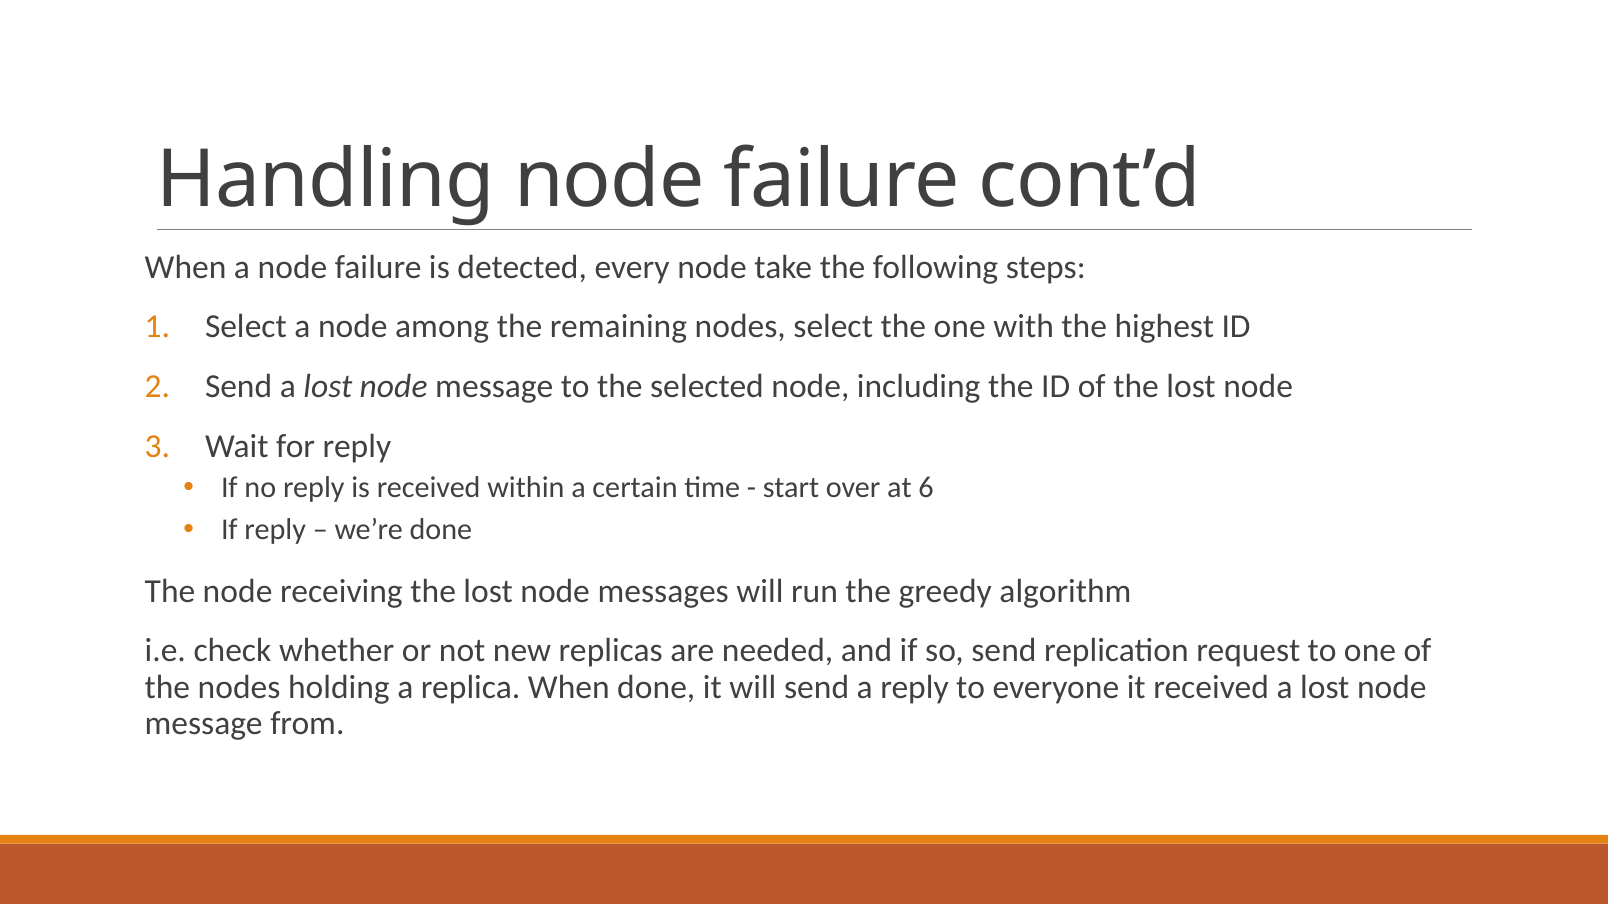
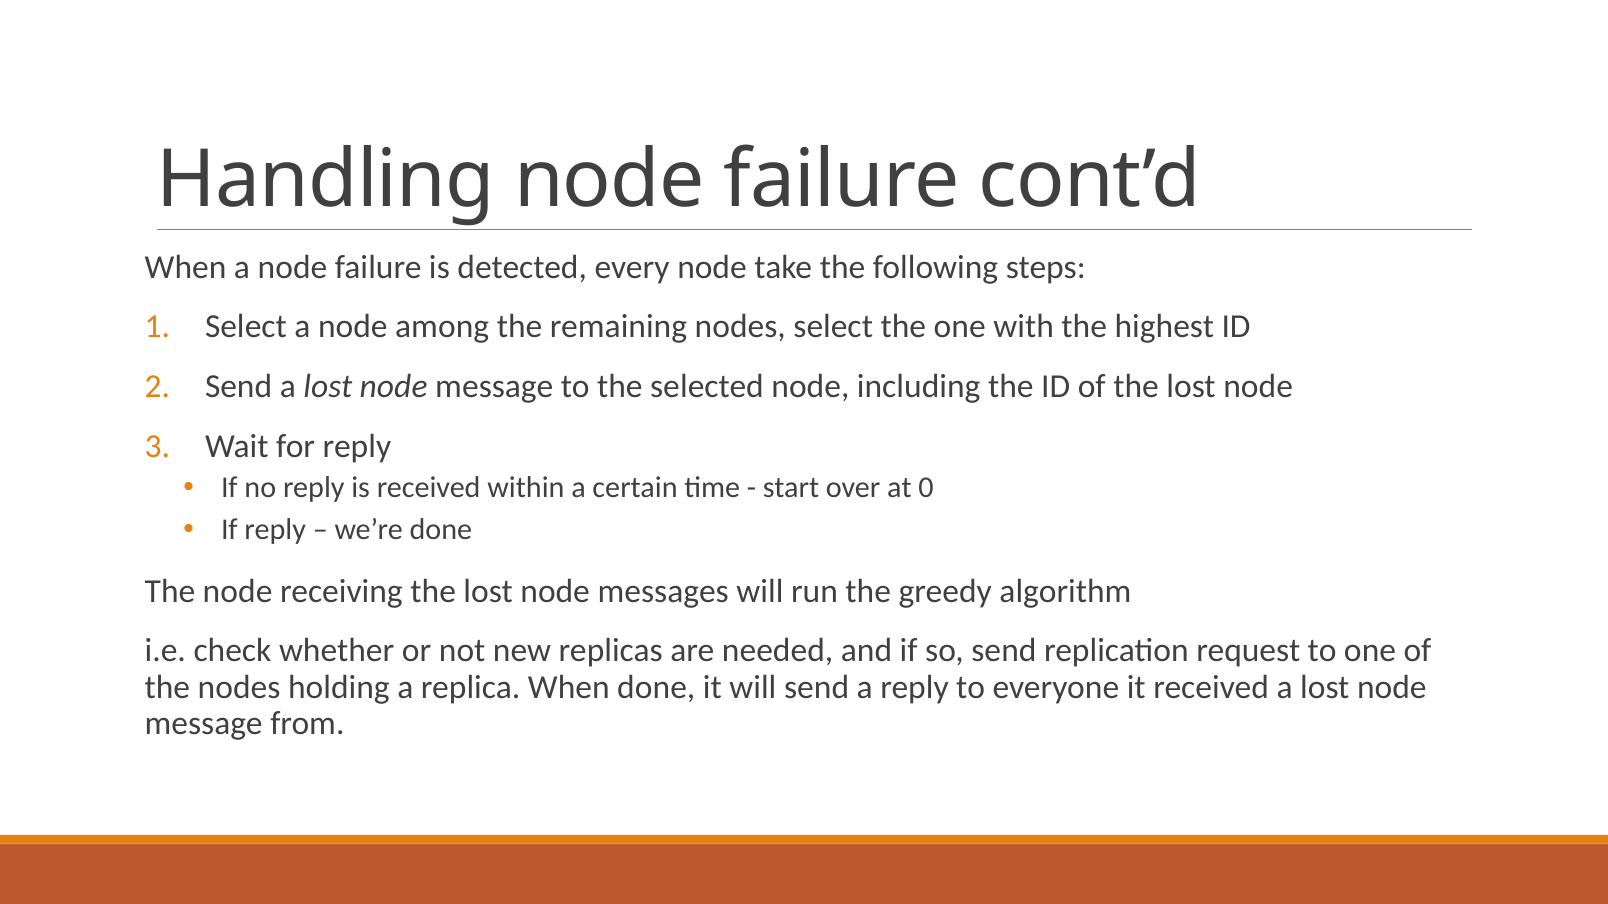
6: 6 -> 0
